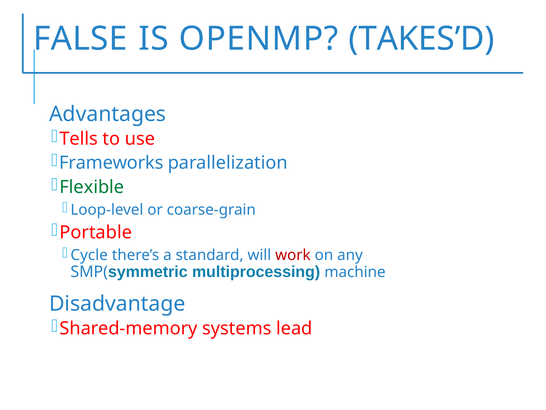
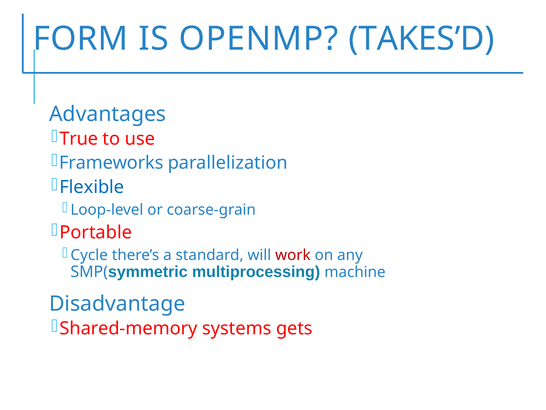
FALSE: FALSE -> FORM
Tells: Tells -> True
Flexible colour: green -> blue
lead: lead -> gets
